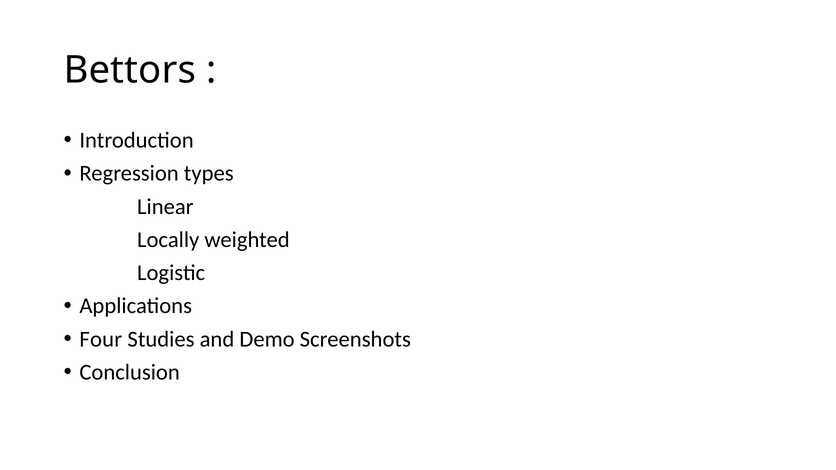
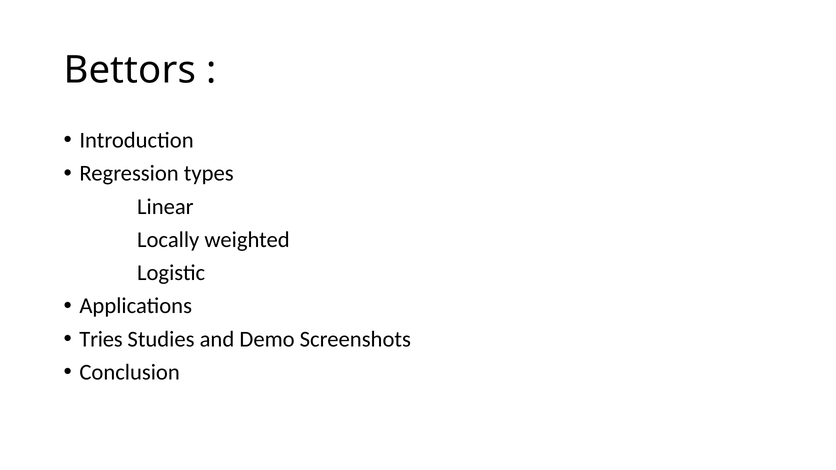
Four: Four -> Tries
